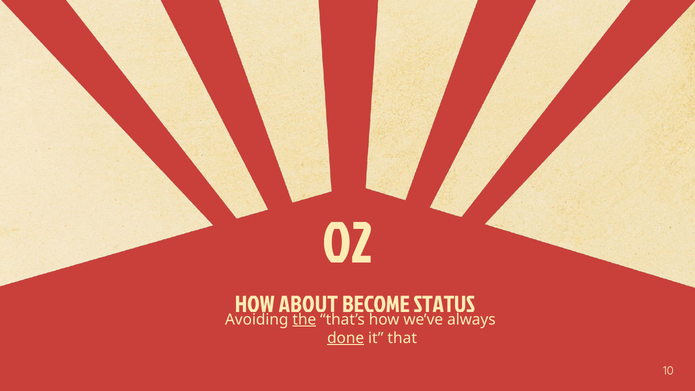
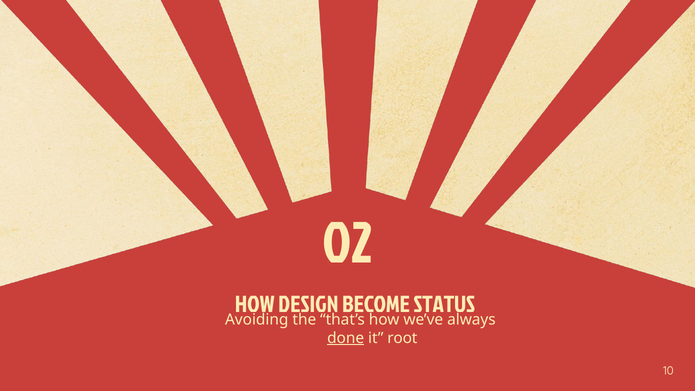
ABOUT: ABOUT -> DESIGN
the underline: present -> none
that: that -> root
